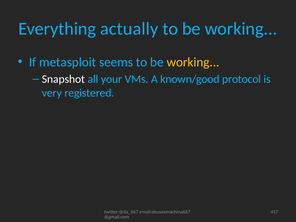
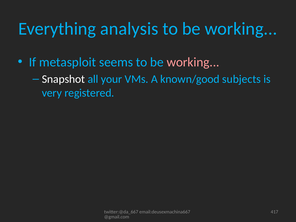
actually: actually -> analysis
working at (193, 62) colour: yellow -> pink
protocol: protocol -> subjects
